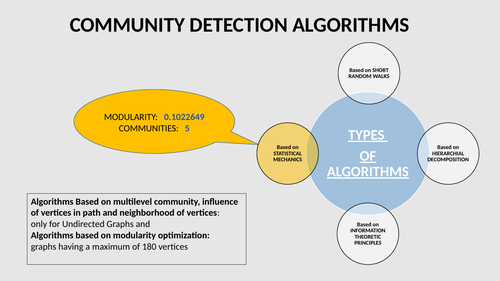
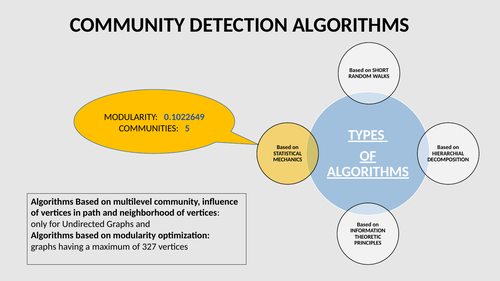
180: 180 -> 327
